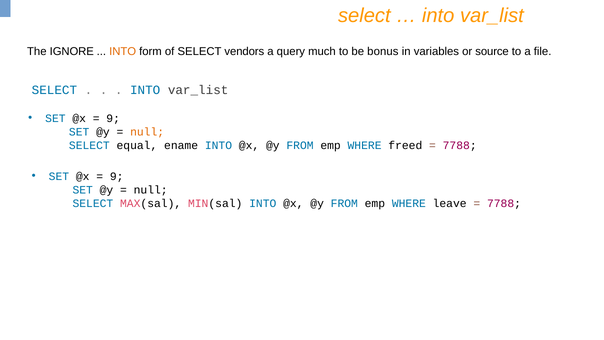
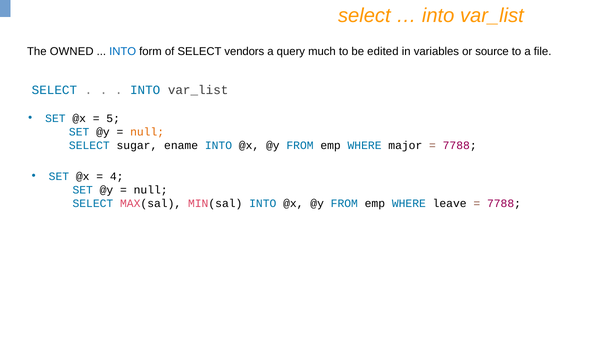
IGNORE: IGNORE -> OWNED
INTO at (123, 51) colour: orange -> blue
bonus: bonus -> edited
9 at (113, 118): 9 -> 5
equal: equal -> sugar
freed: freed -> major
9 at (117, 176): 9 -> 4
